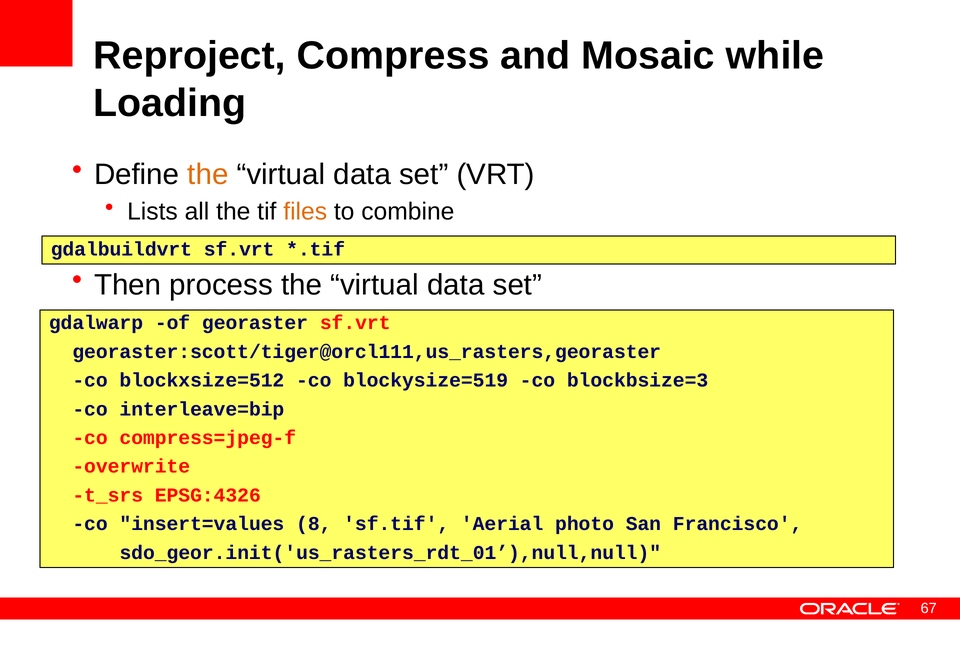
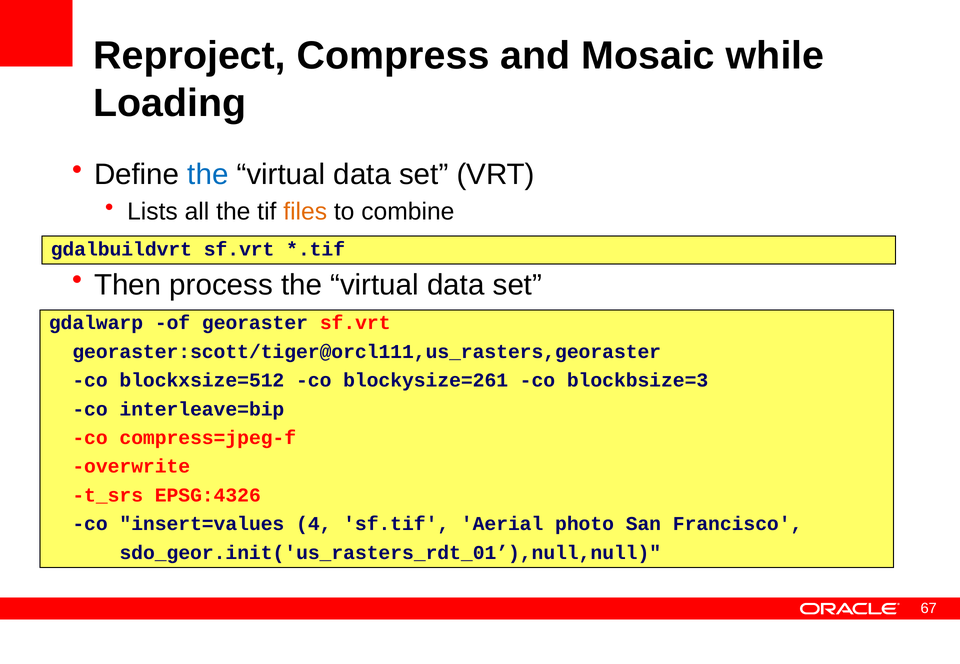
the at (208, 175) colour: orange -> blue
blockysize=519: blockysize=519 -> blockysize=261
8: 8 -> 4
